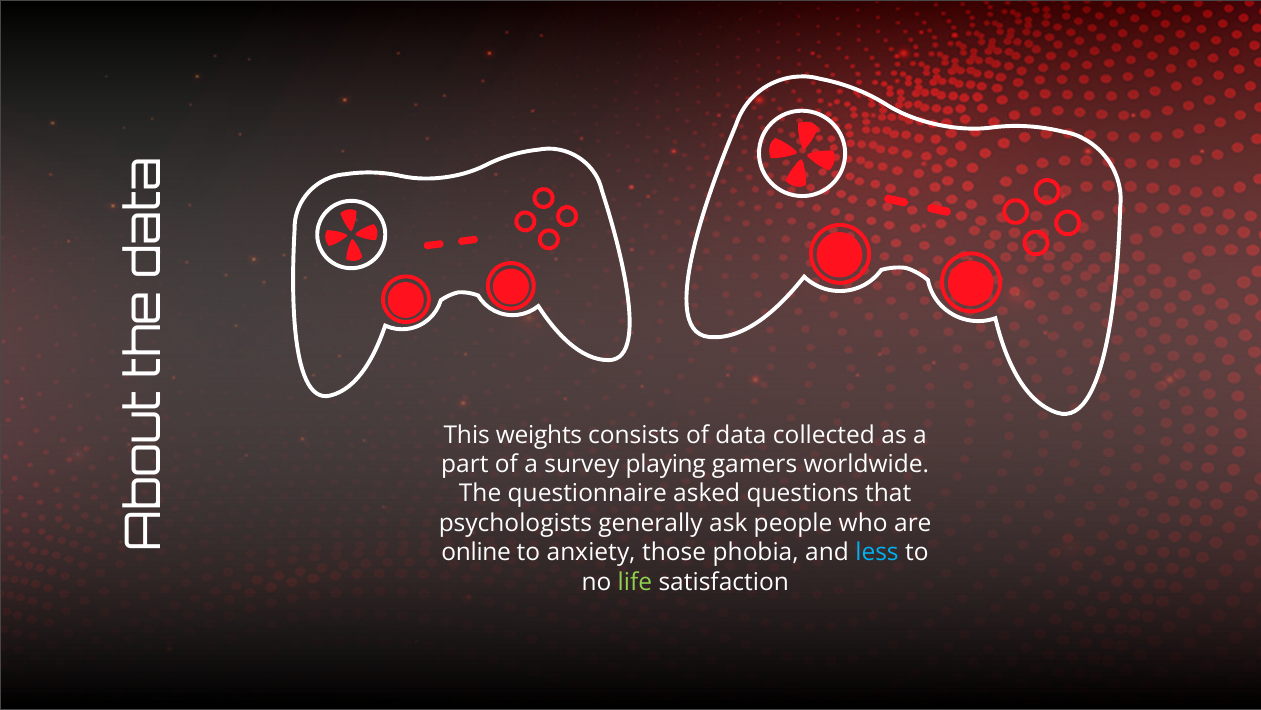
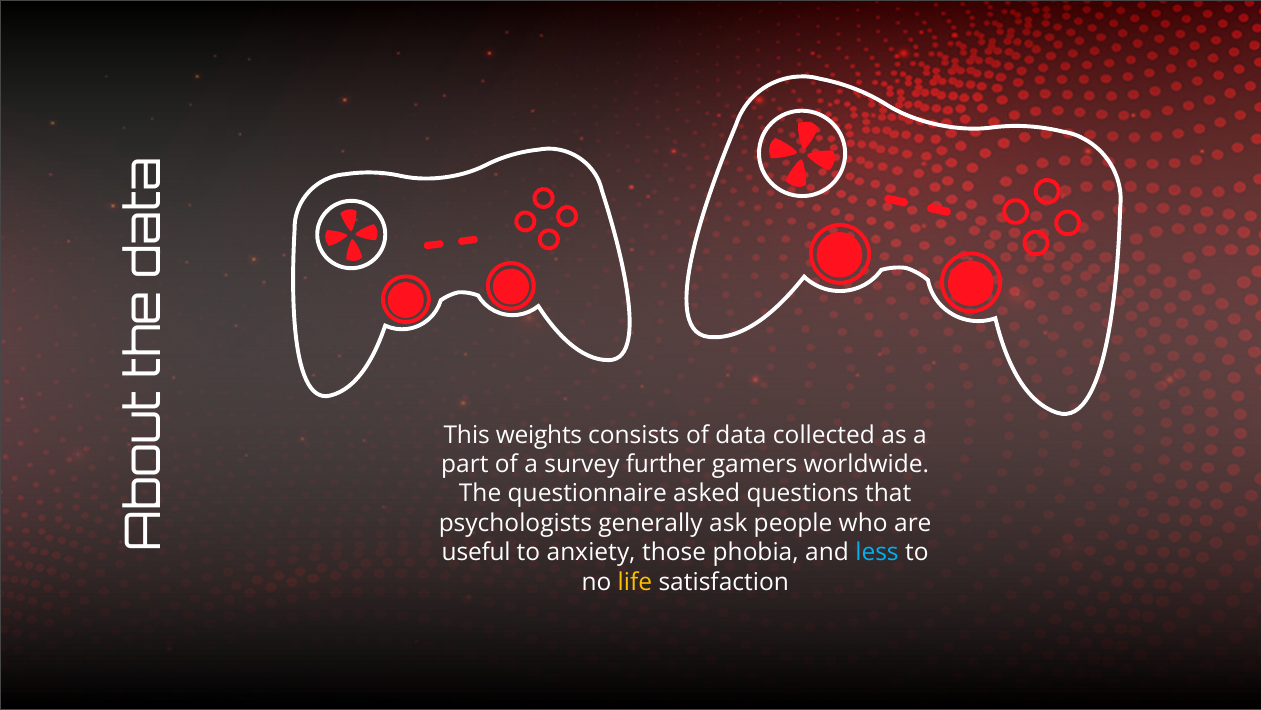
playing: playing -> further
online: online -> useful
life colour: light green -> yellow
